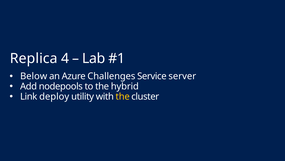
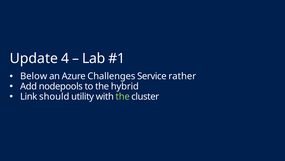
Replica: Replica -> Update
server: server -> rather
deploy: deploy -> should
the at (123, 96) colour: yellow -> light green
